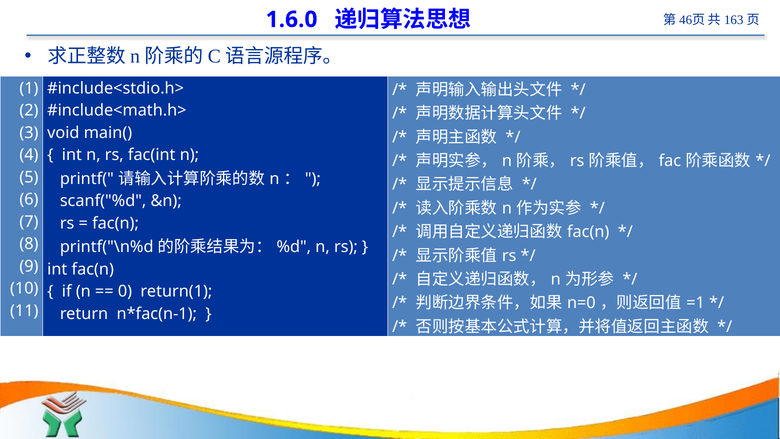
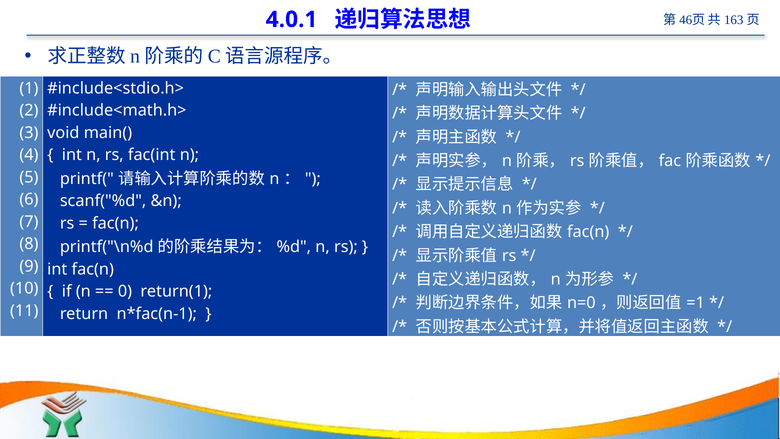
1.6.0: 1.6.0 -> 4.0.1
